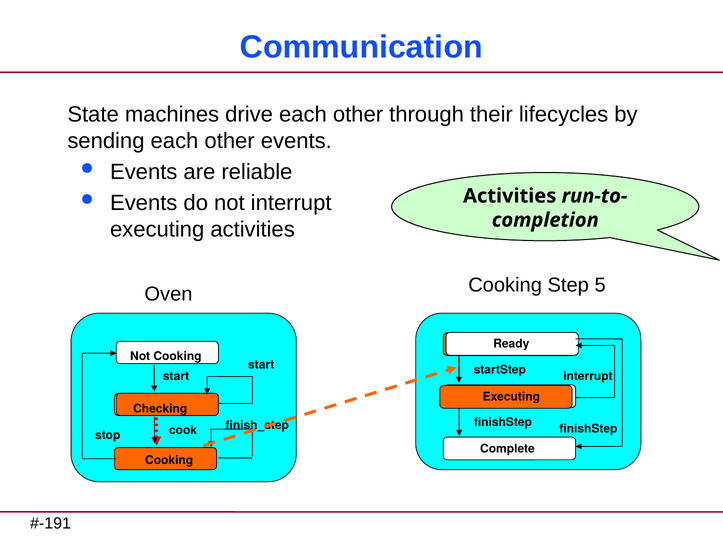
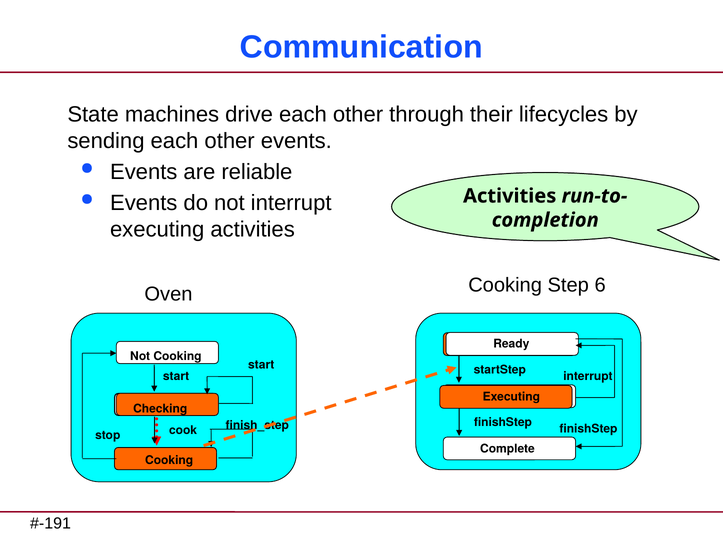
5: 5 -> 6
